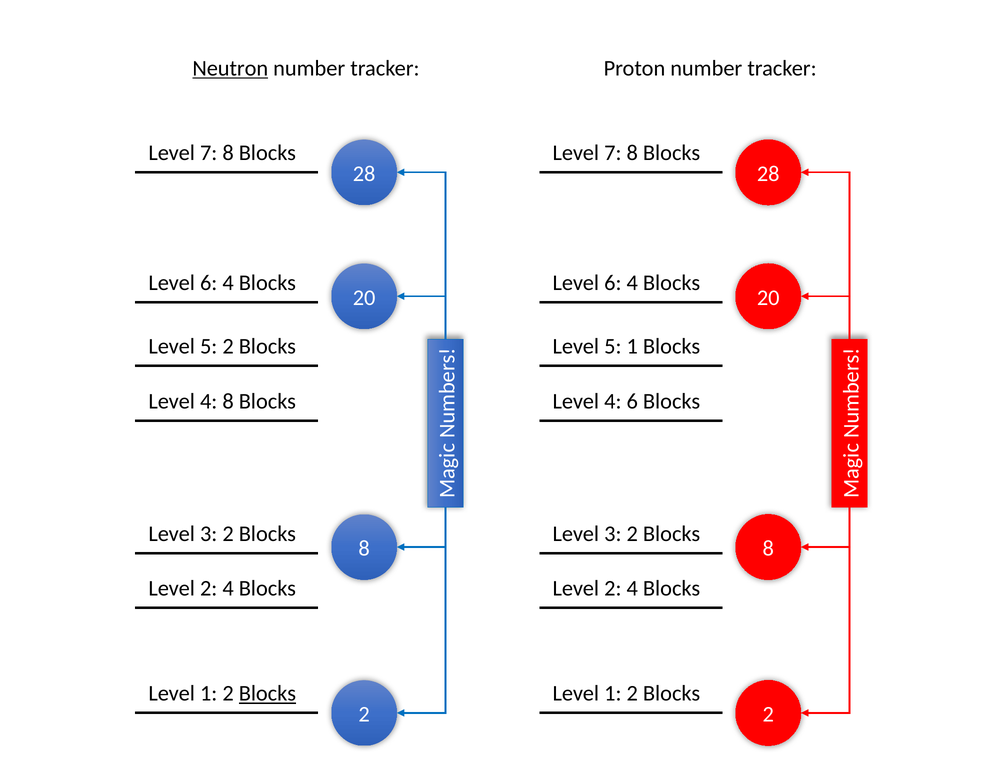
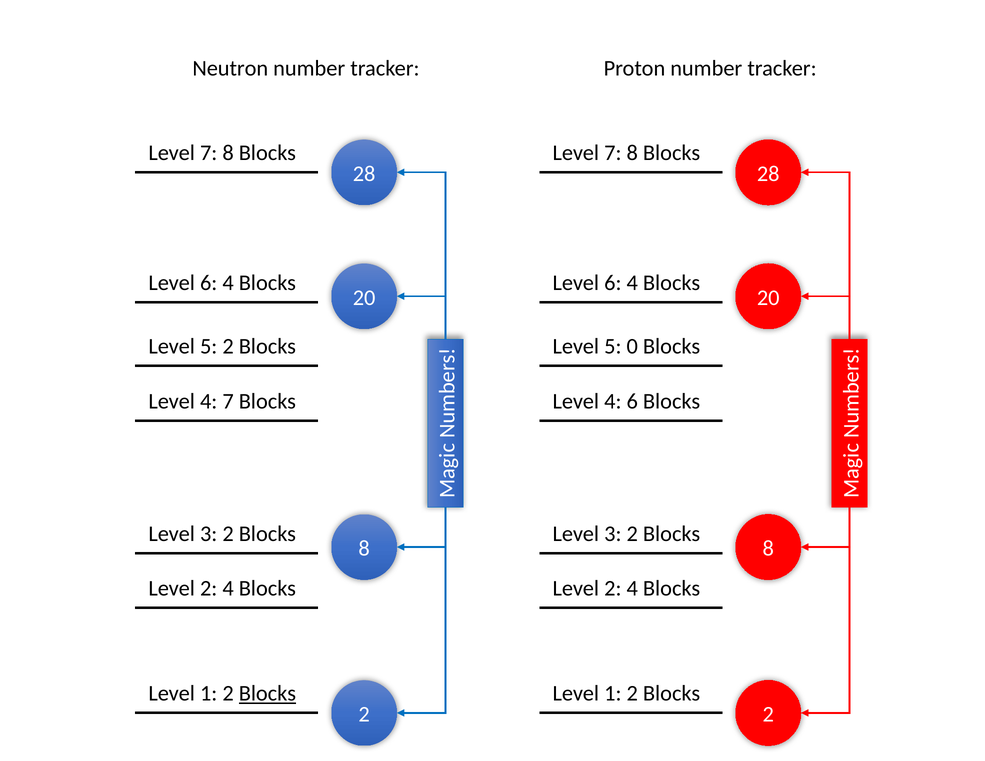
Neutron underline: present -> none
5 1: 1 -> 0
4 8: 8 -> 7
